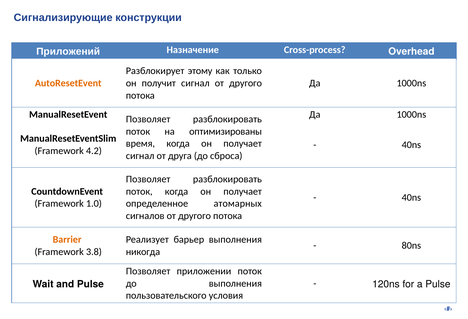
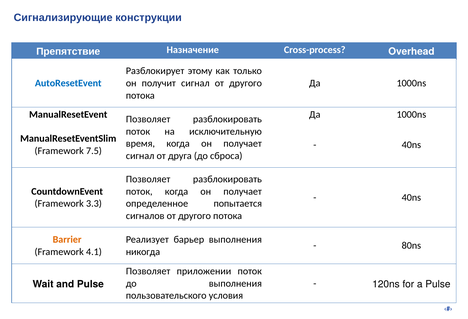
Приложений: Приложений -> Препятствие
AutoResetEvent colour: orange -> blue
оптимизированы: оптимизированы -> исключительную
4.2: 4.2 -> 7.5
1.0: 1.0 -> 3.3
атомарных: атомарных -> попытается
3.8: 3.8 -> 4.1
